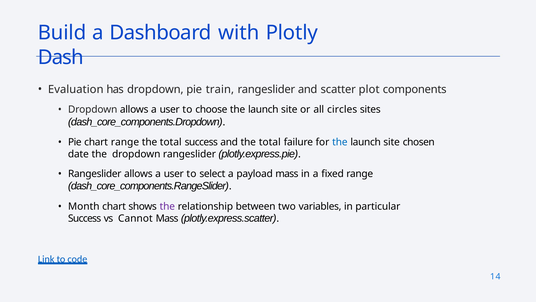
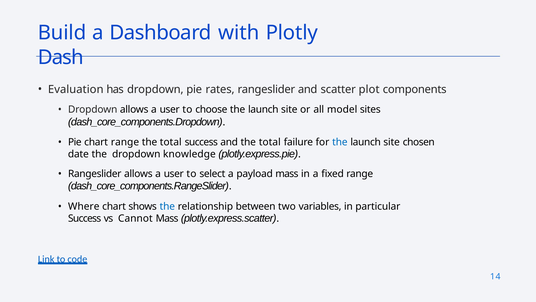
train: train -> rates
circles: circles -> model
dropdown rangeslider: rangeslider -> knowledge
Month: Month -> Where
the at (167, 206) colour: purple -> blue
